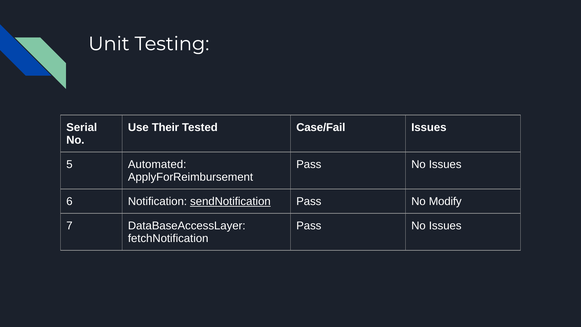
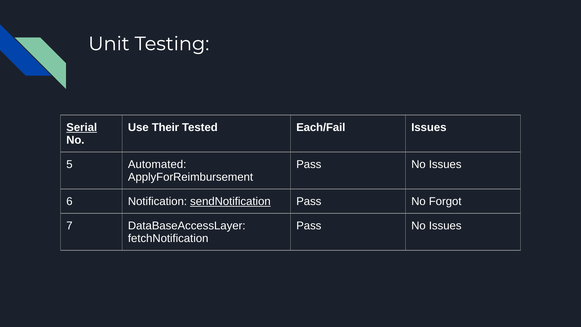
Serial underline: none -> present
Case/Fail: Case/Fail -> Each/Fail
Modify: Modify -> Forgot
